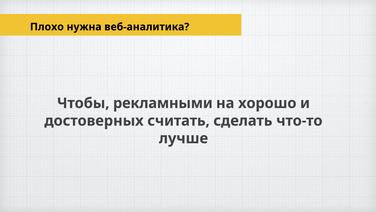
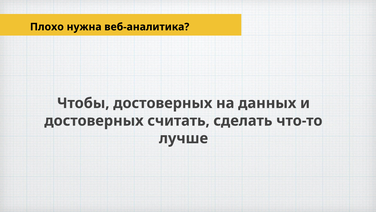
Чтобы рекламными: рекламными -> достоверных
хорошо: хорошо -> данных
